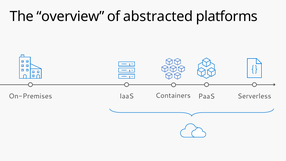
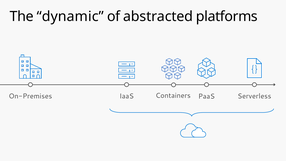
overview: overview -> dynamic
